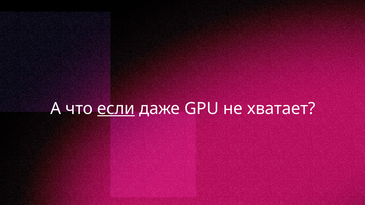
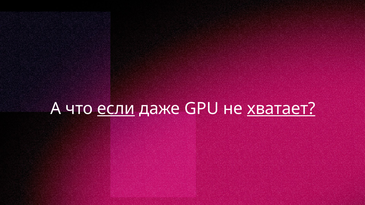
хватает underline: none -> present
